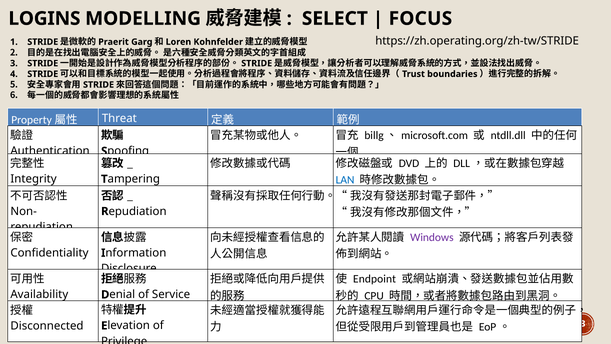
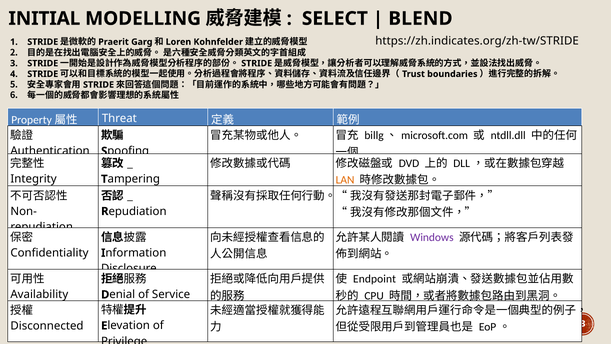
LOGINS: LOGINS -> INITIAL
FOCUS: FOCUS -> BLEND
https://zh.operating.org/zh-tw/STRIDE: https://zh.operating.org/zh-tw/STRIDE -> https://zh.indicates.org/zh-tw/STRIDE
LAN colour: blue -> orange
